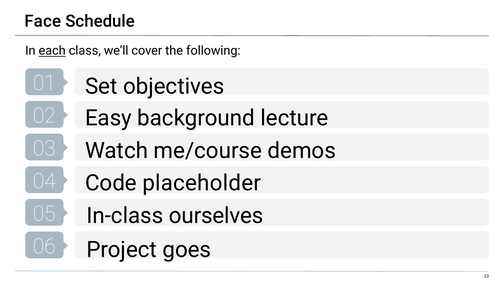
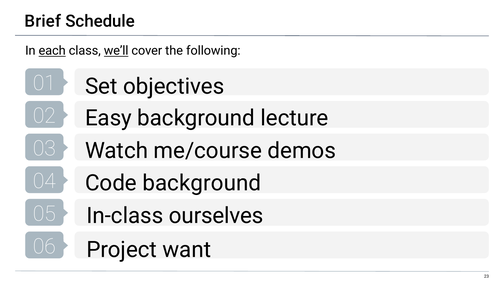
Face: Face -> Brief
we’ll underline: none -> present
Code placeholder: placeholder -> background
goes: goes -> want
